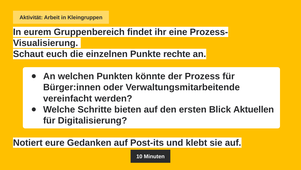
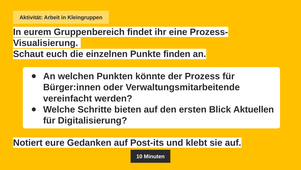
rechte: rechte -> finden
